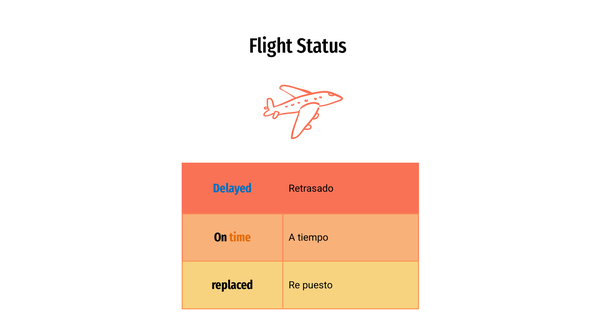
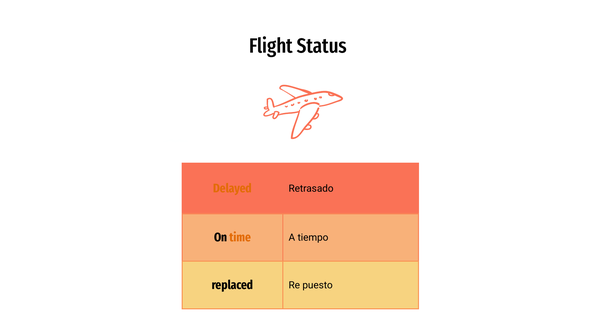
Delayed colour: blue -> orange
